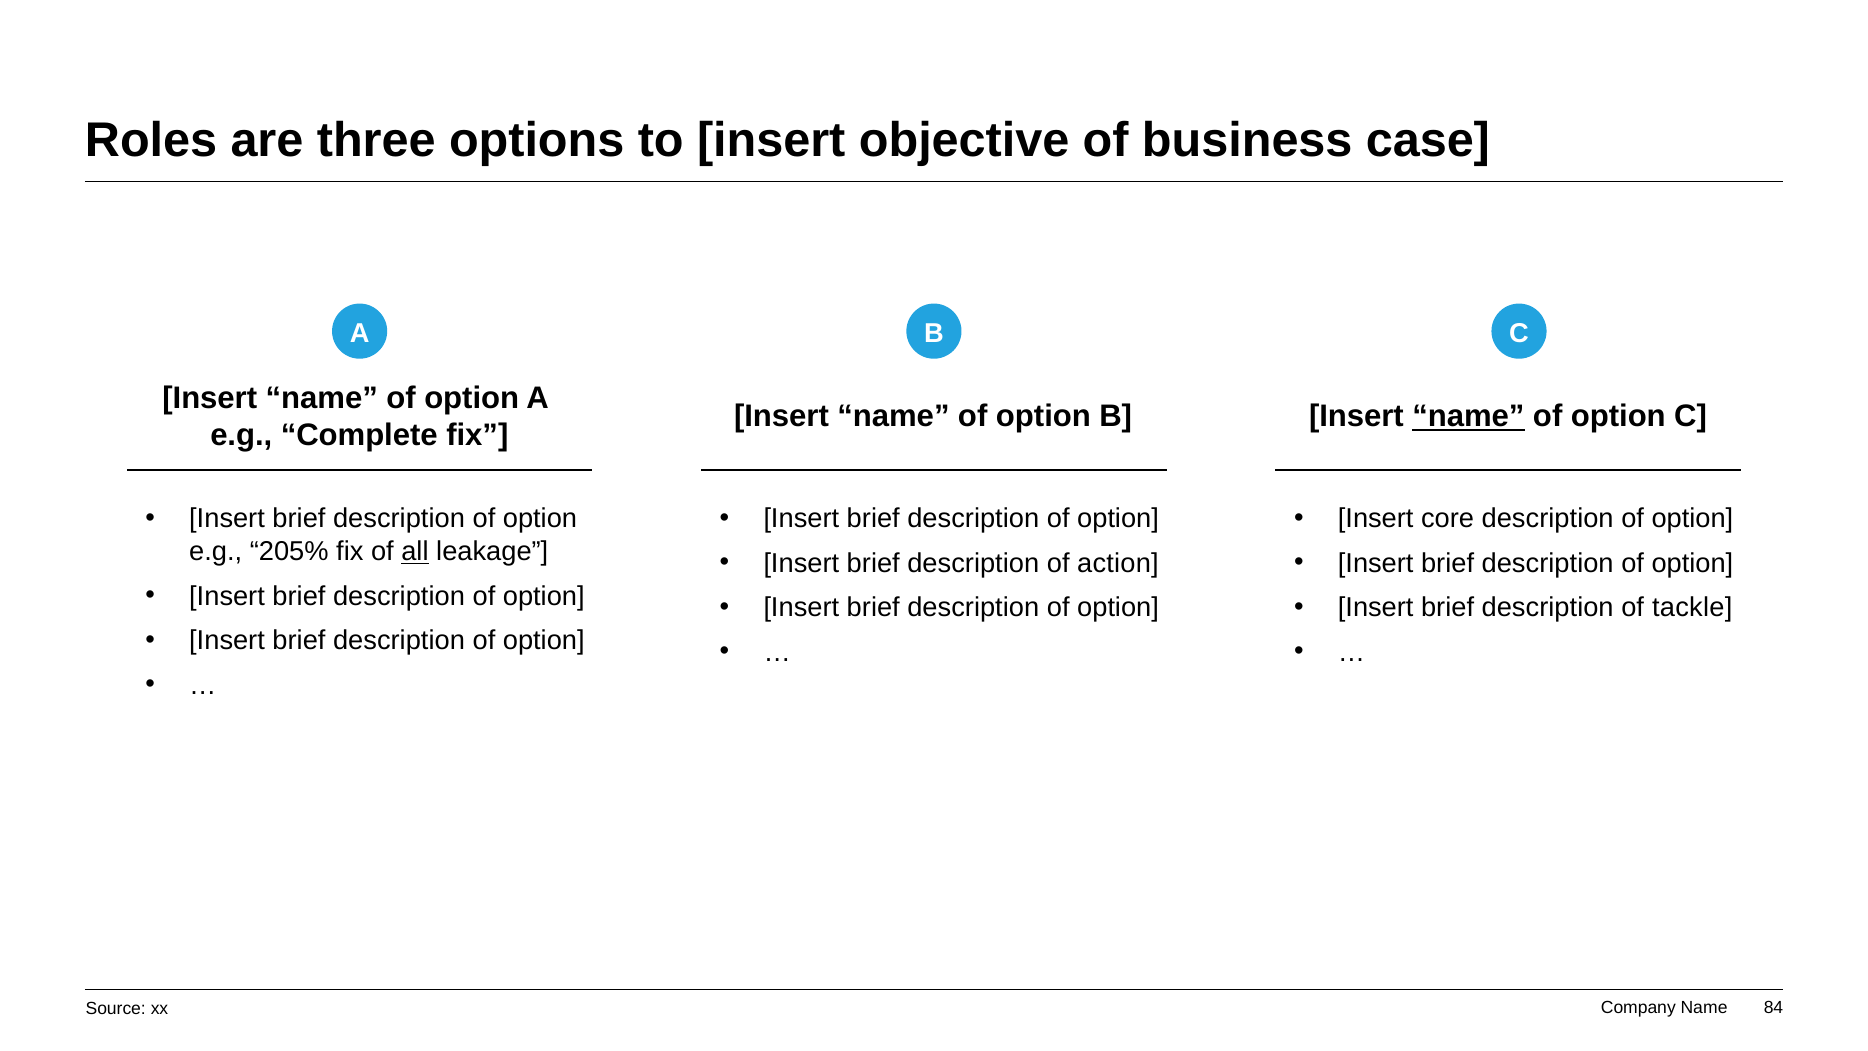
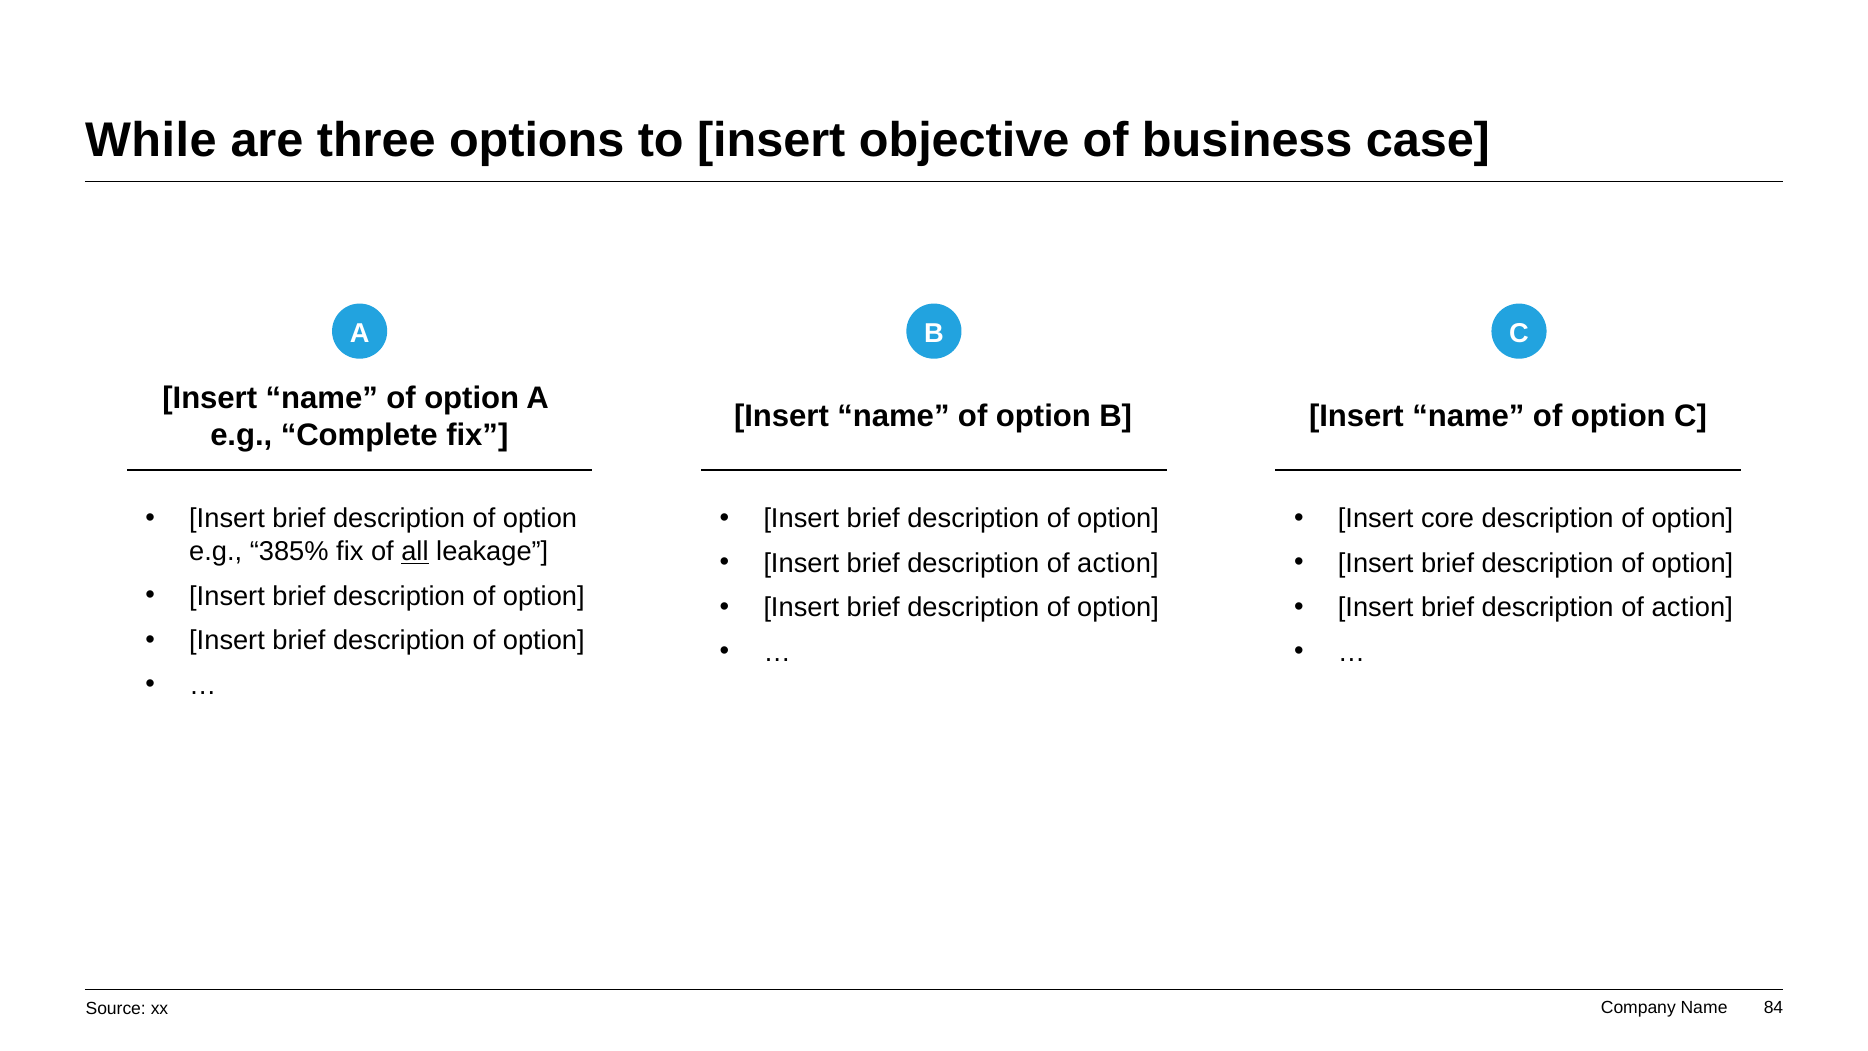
Roles: Roles -> While
name at (1468, 416) underline: present -> none
205%: 205% -> 385%
tackle at (1692, 608): tackle -> action
